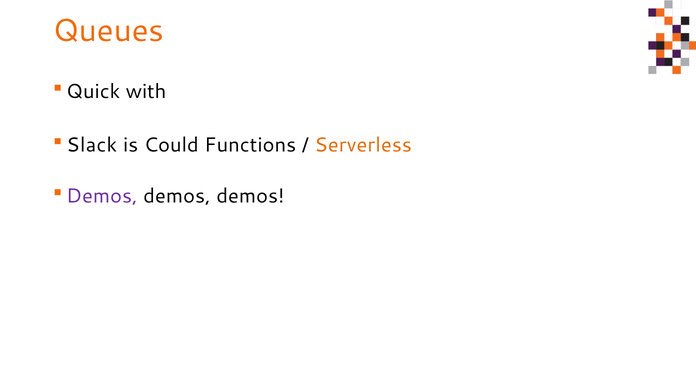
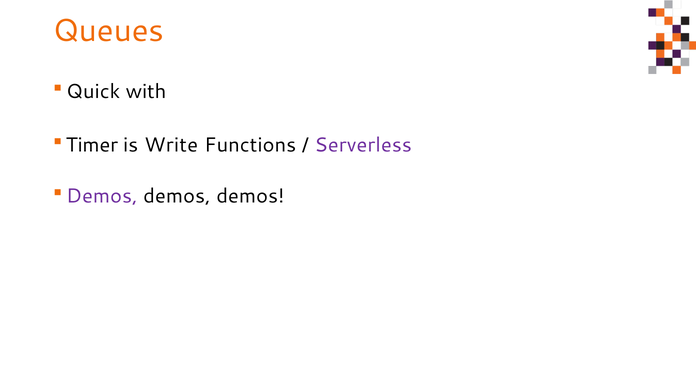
Slack: Slack -> Timer
Could: Could -> Write
Serverless colour: orange -> purple
